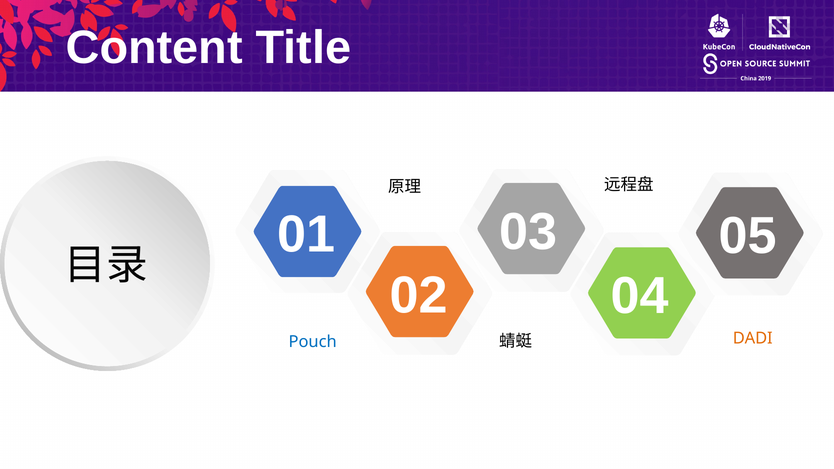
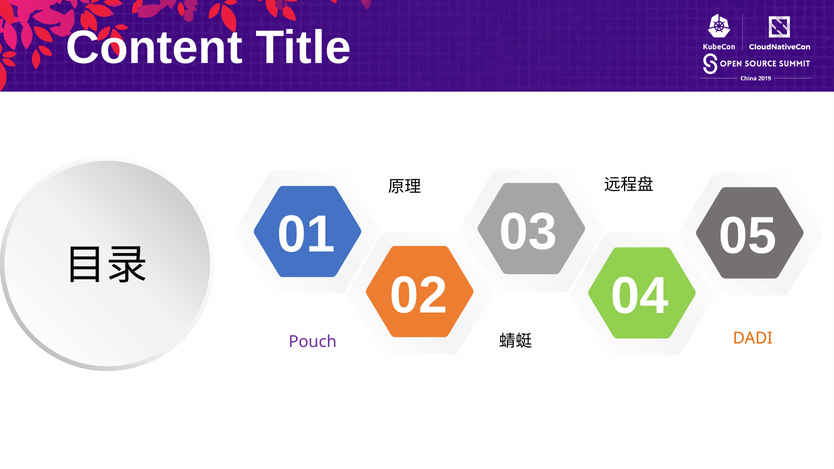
Pouch colour: blue -> purple
